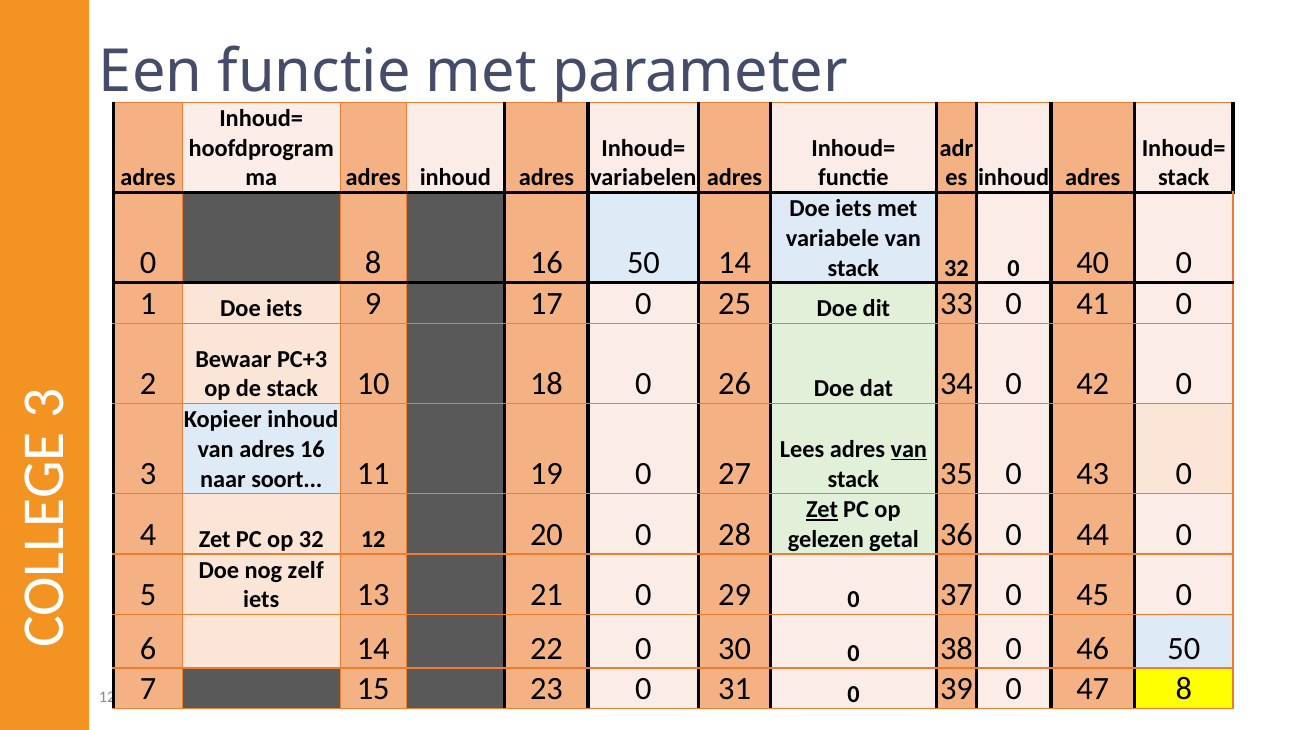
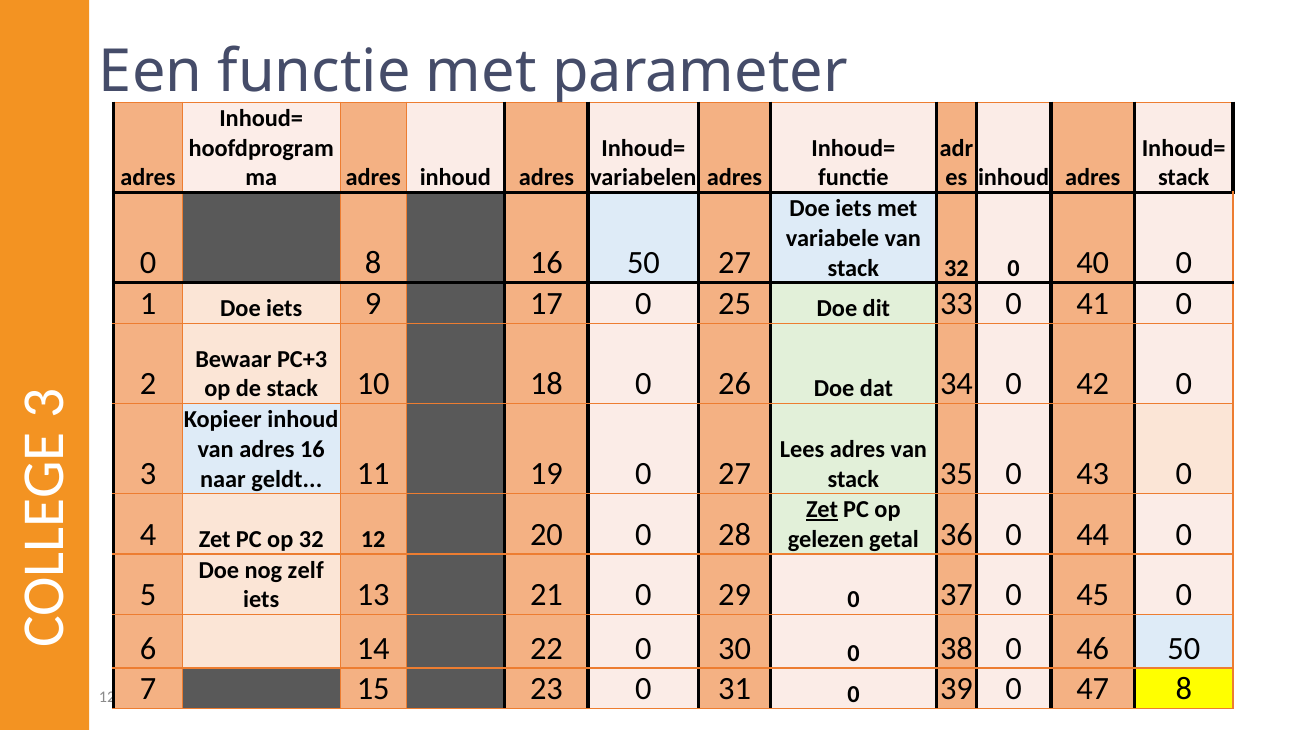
50 14: 14 -> 27
van at (909, 449) underline: present -> none
soort: soort -> geldt
